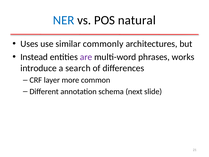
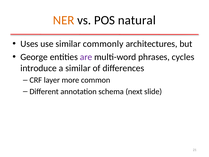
NER colour: blue -> orange
Instead: Instead -> George
works: works -> cycles
a search: search -> similar
